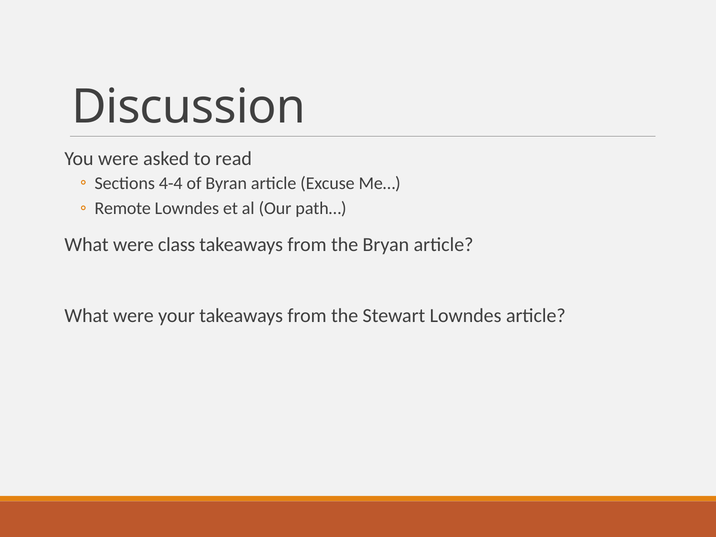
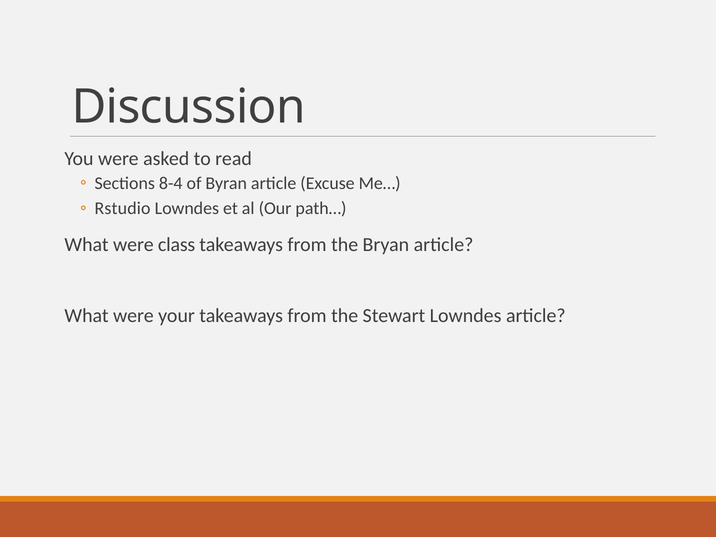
4-4: 4-4 -> 8-4
Remote: Remote -> Rstudio
